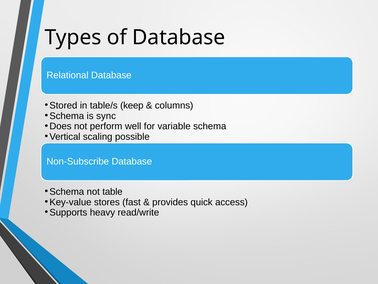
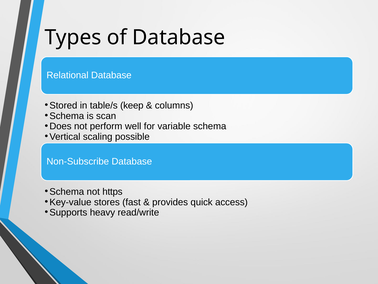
sync: sync -> scan
table: table -> https
